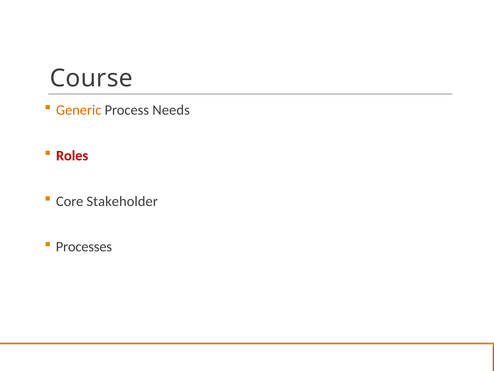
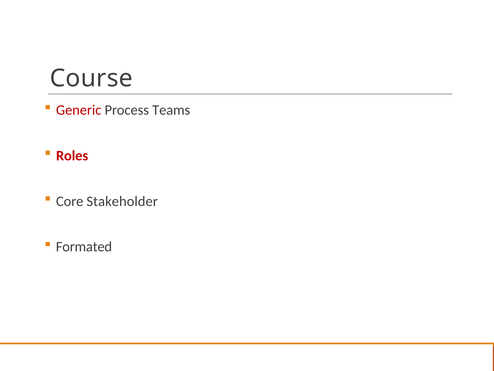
Generic colour: orange -> red
Needs: Needs -> Teams
Processes: Processes -> Formated
